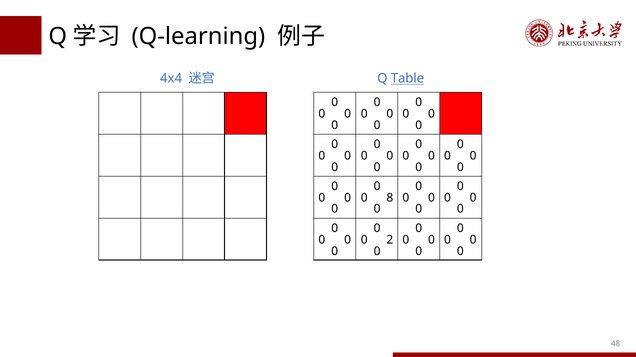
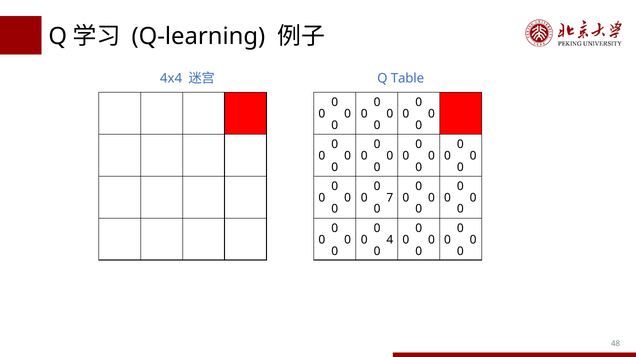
Table underline: present -> none
8: 8 -> 7
2: 2 -> 4
